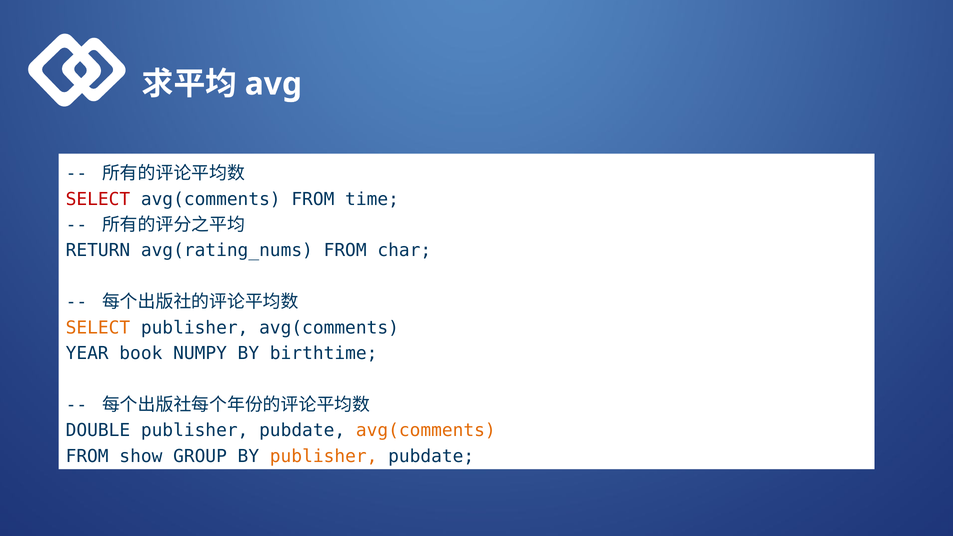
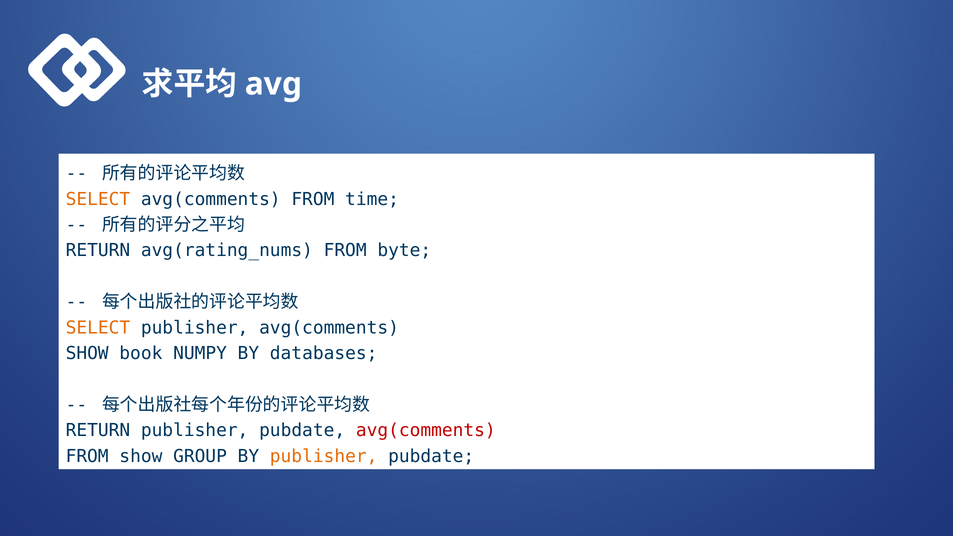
SELECT at (98, 199) colour: red -> orange
char: char -> byte
YEAR at (87, 353): YEAR -> SHOW
birthtime: birthtime -> databases
DOUBLE at (98, 431): DOUBLE -> RETURN
avg(comments at (426, 431) colour: orange -> red
